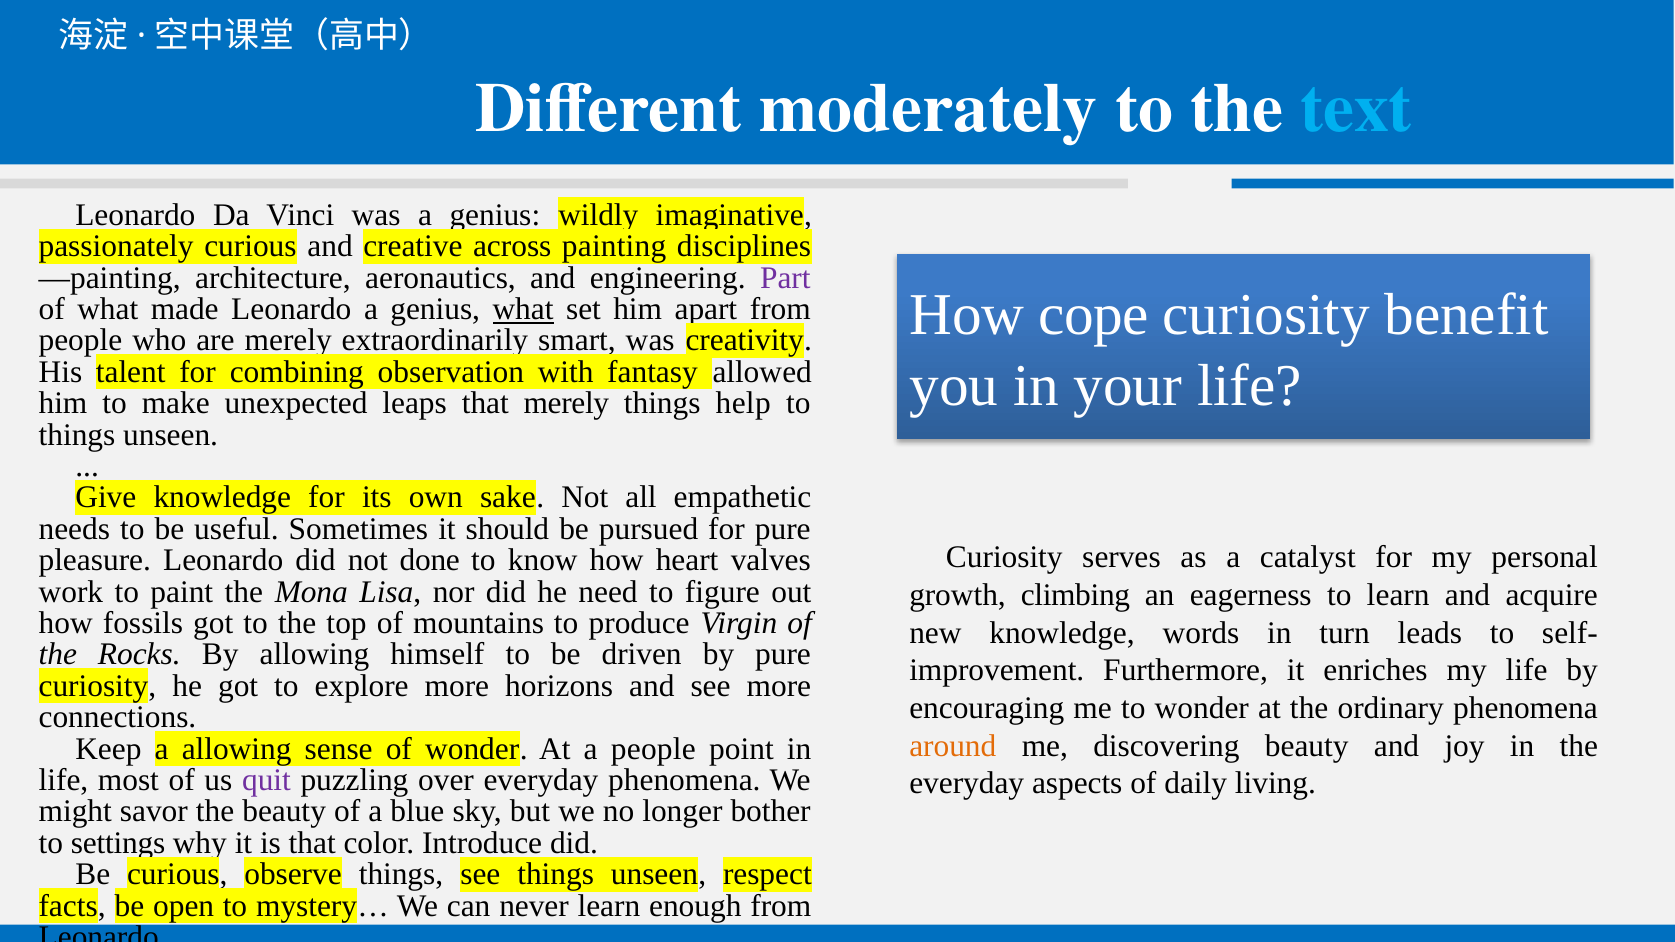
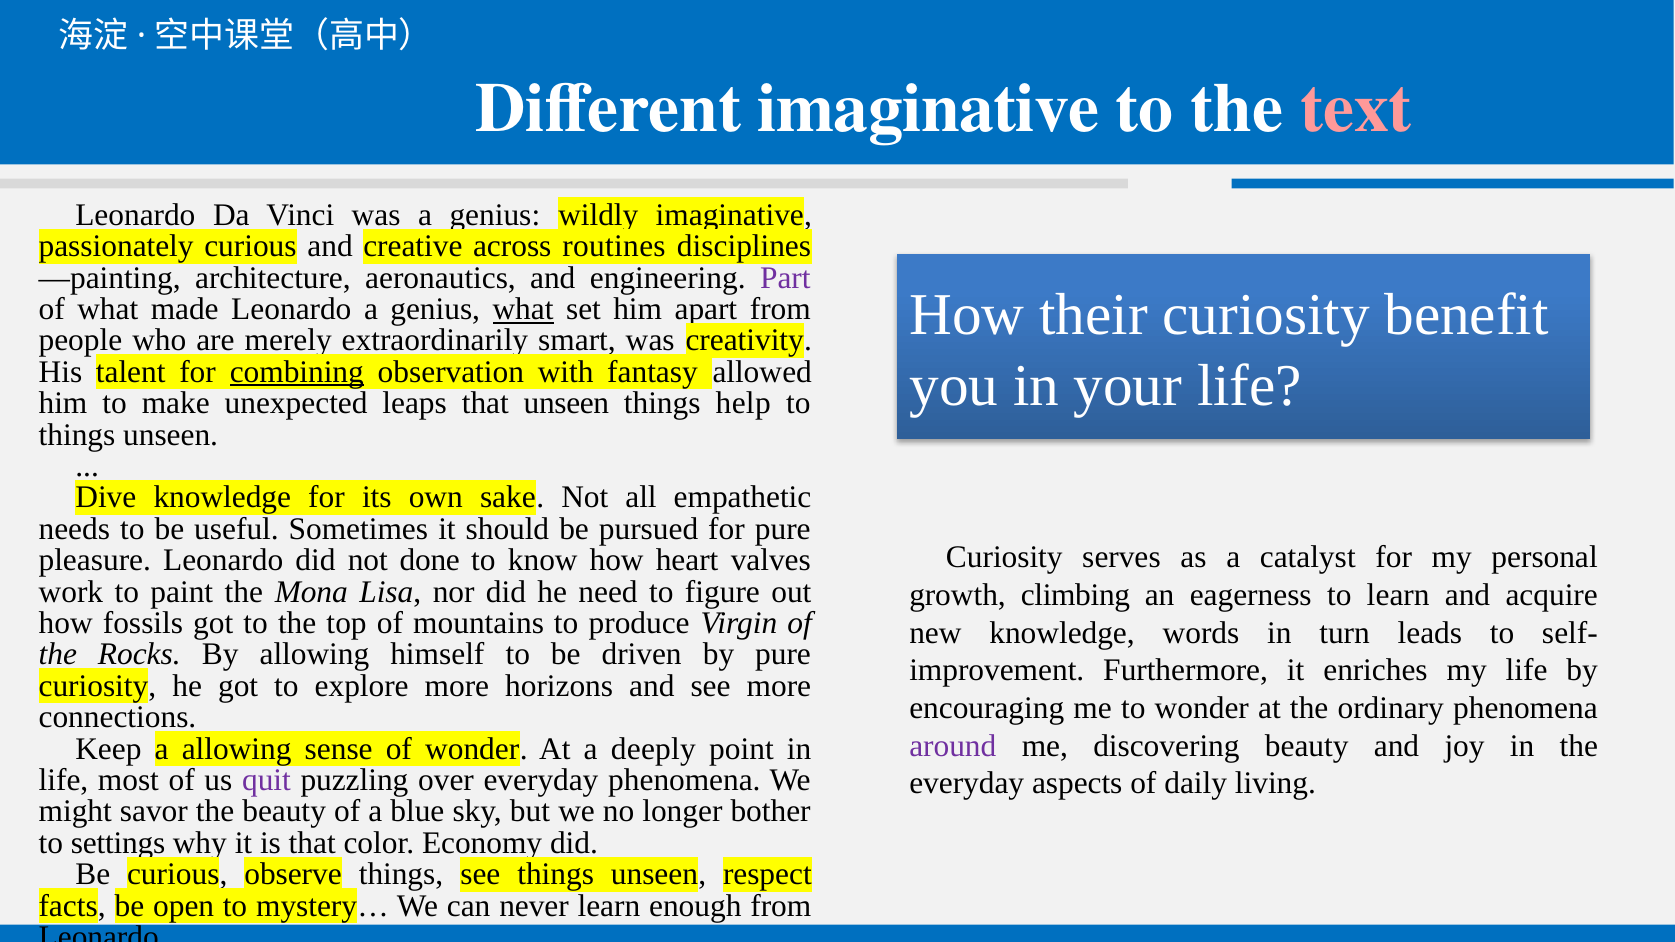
Different moderately: moderately -> imaginative
text colour: light blue -> pink
painting: painting -> routines
cope: cope -> their
combining underline: none -> present
that merely: merely -> unseen
Give: Give -> Dive
around colour: orange -> purple
a people: people -> deeply
Introduce: Introduce -> Economy
